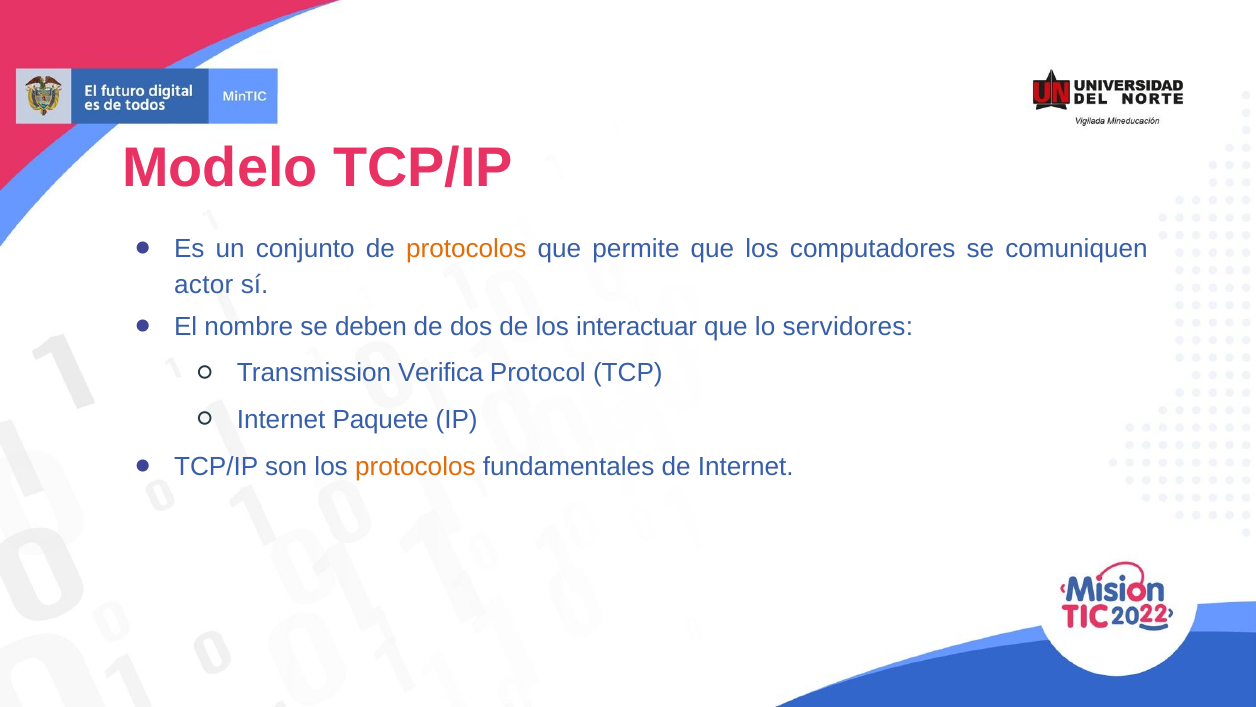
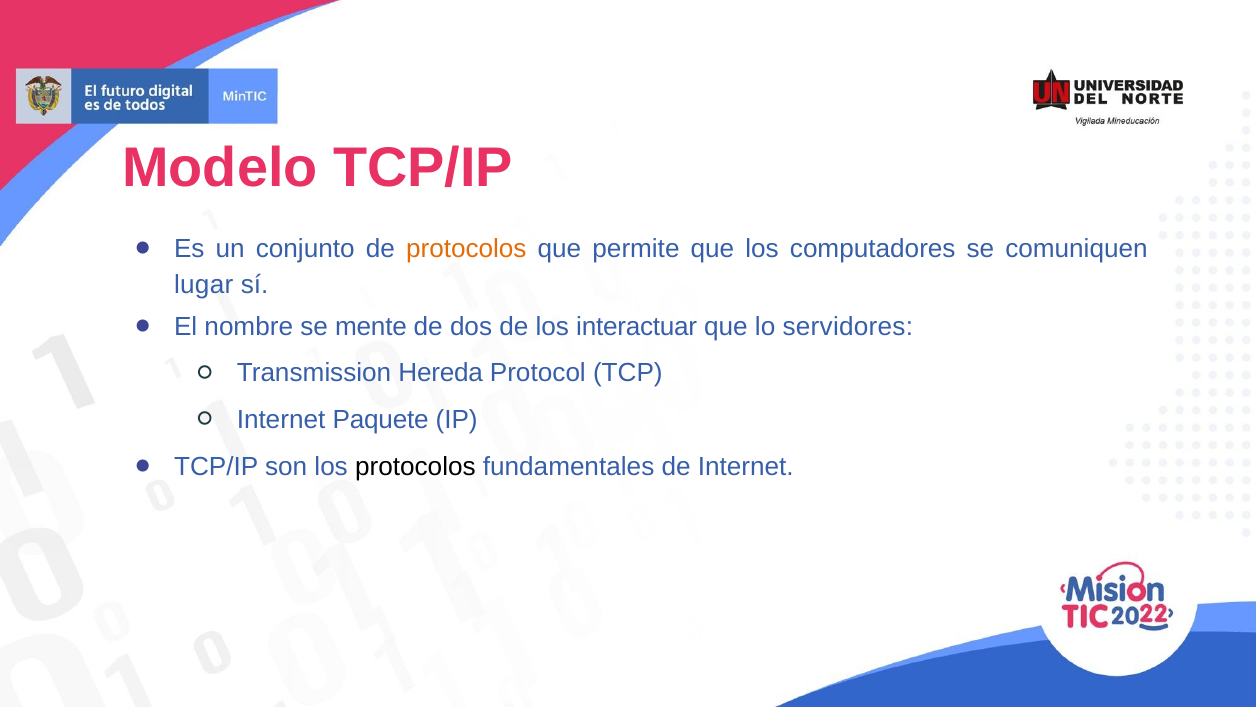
actor: actor -> lugar
deben: deben -> mente
Verifica: Verifica -> Hereda
protocolos at (415, 466) colour: orange -> black
